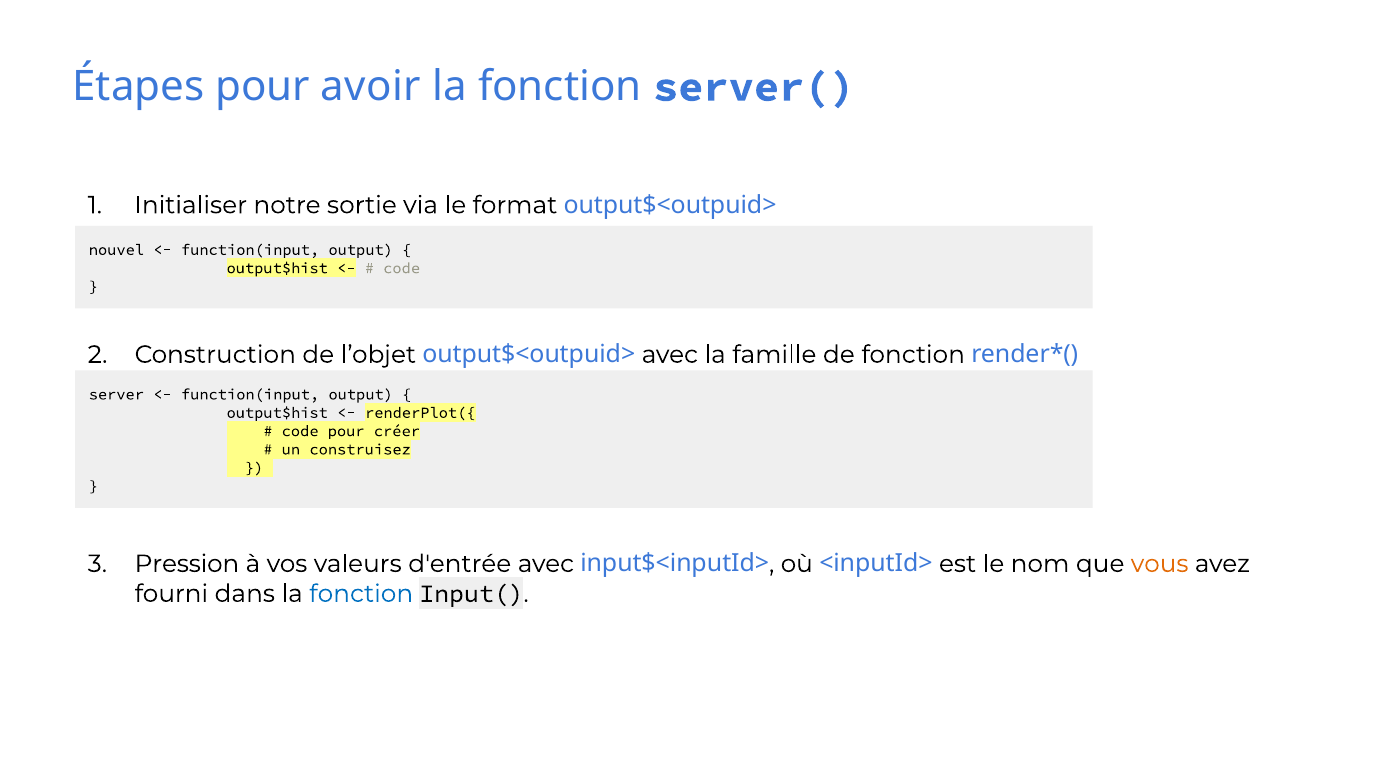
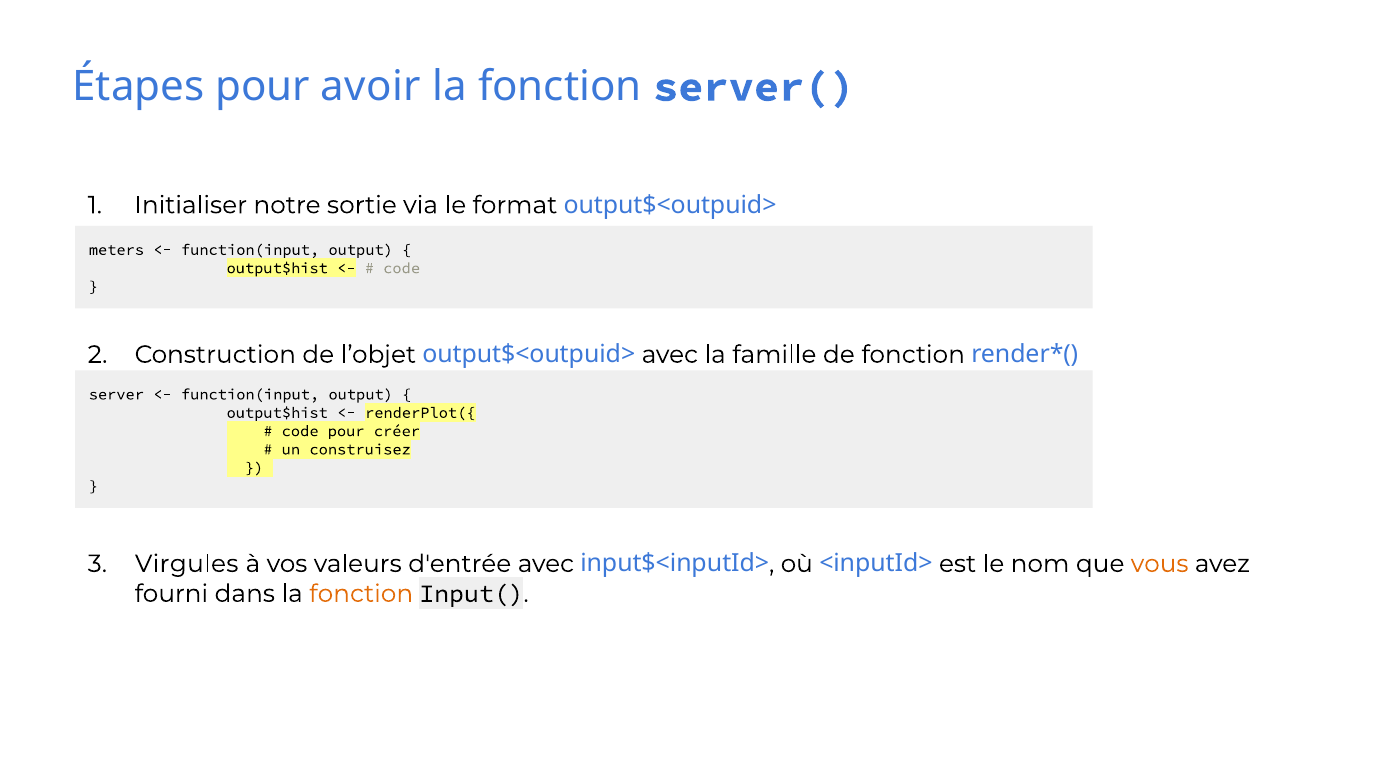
nouvel: nouvel -> meters
Pression: Pression -> Virgules
fonction at (361, 594) colour: blue -> orange
